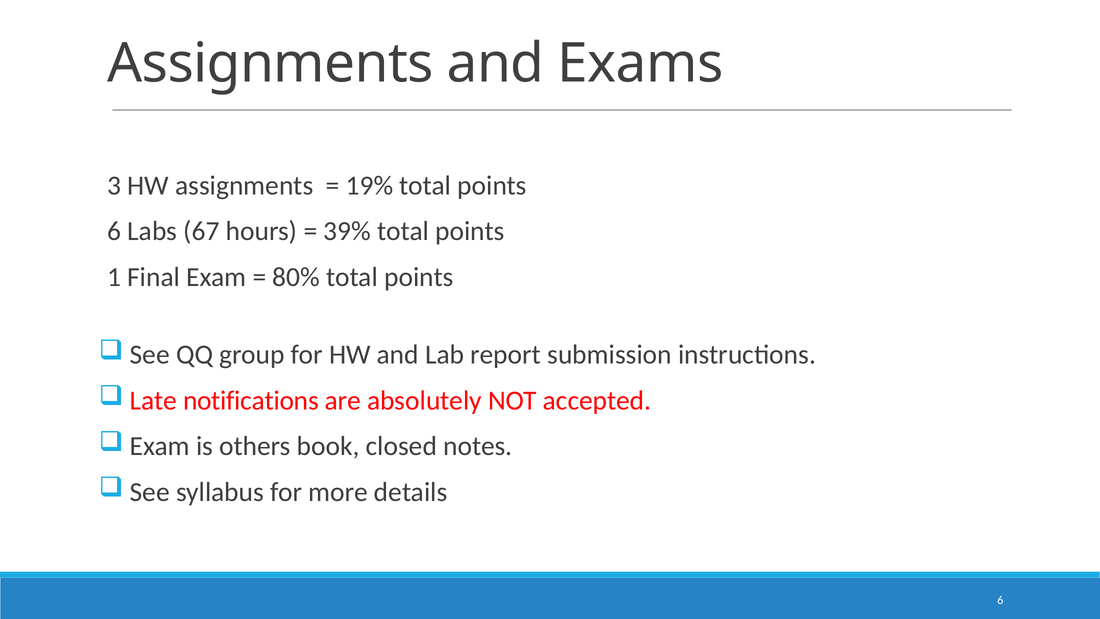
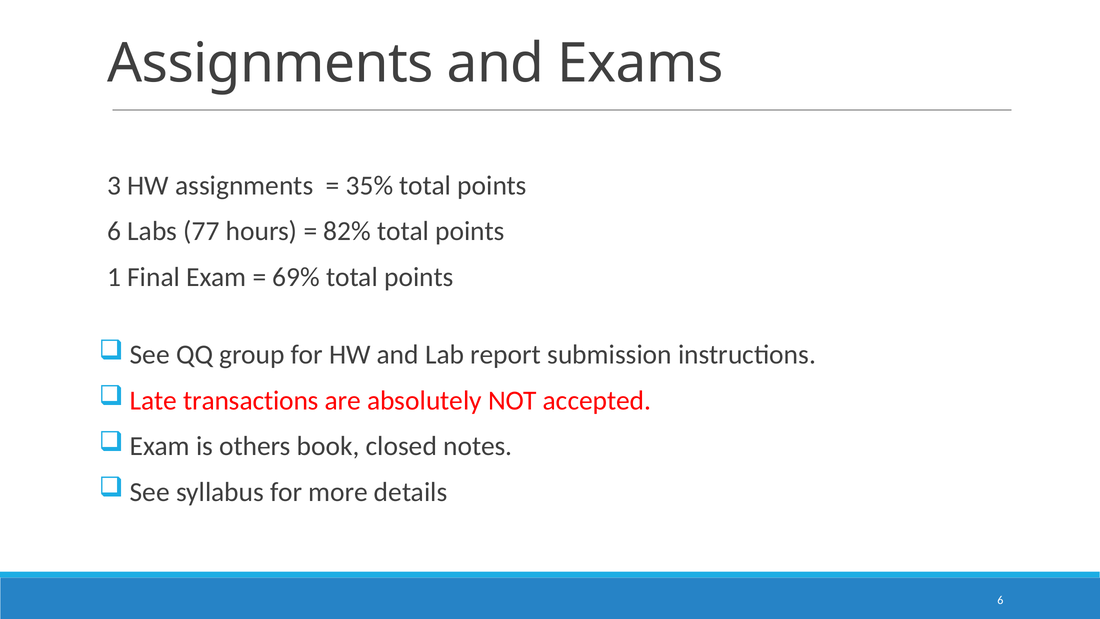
19%: 19% -> 35%
67: 67 -> 77
39%: 39% -> 82%
80%: 80% -> 69%
notifications: notifications -> transactions
